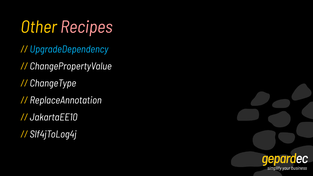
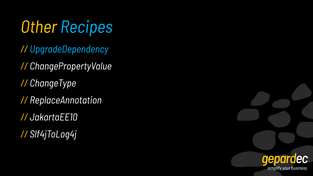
Recipes colour: pink -> light blue
